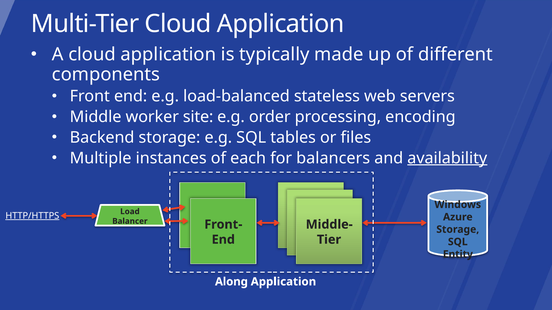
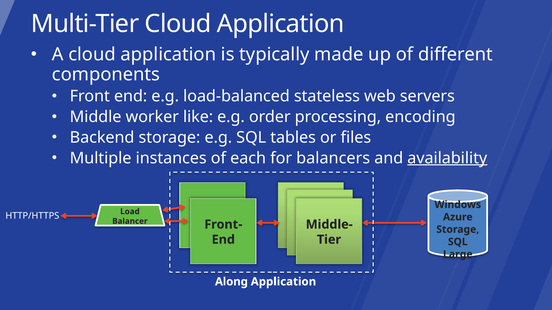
site: site -> like
HTTP/HTTPS underline: present -> none
Entity: Entity -> Large
